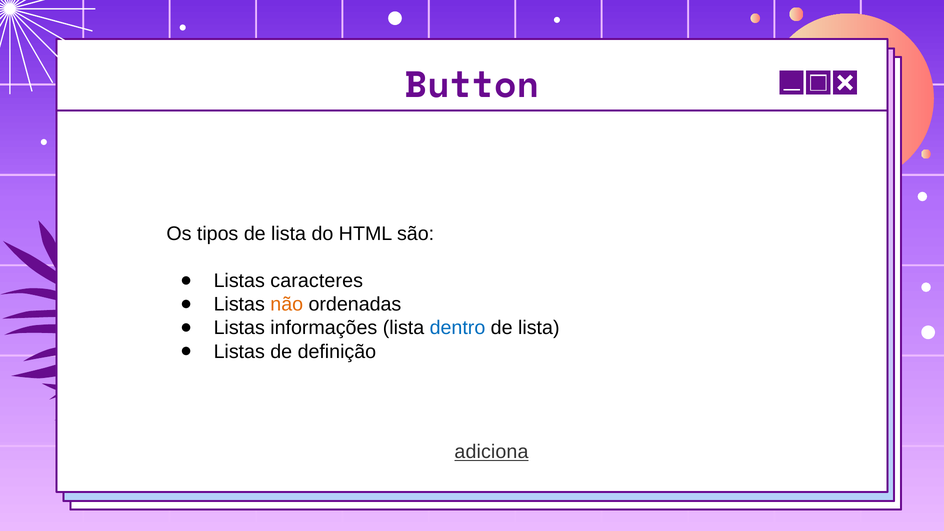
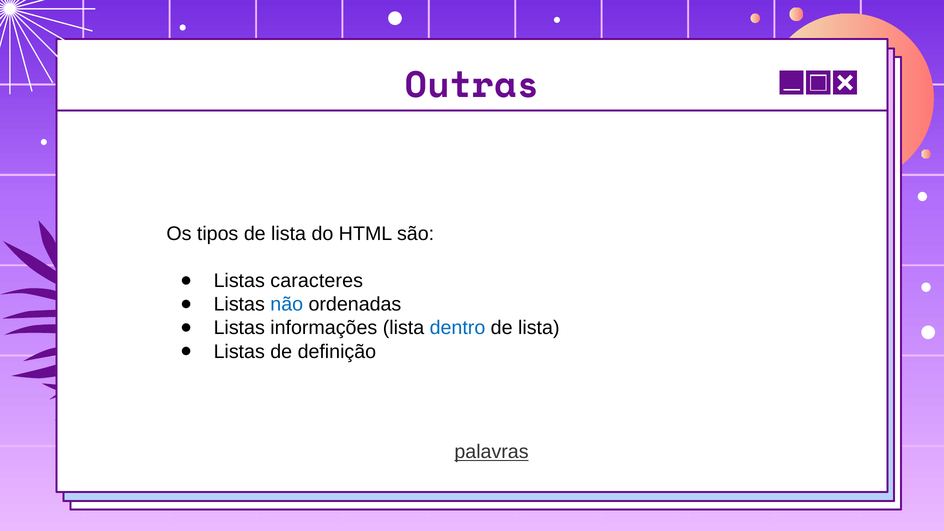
Button: Button -> Outras
não colour: orange -> blue
adiciona: adiciona -> palavras
